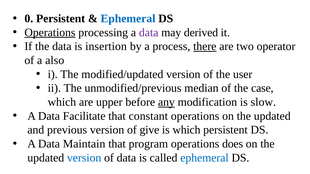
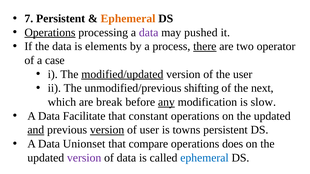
0: 0 -> 7
Ephemeral at (128, 19) colour: blue -> orange
derived: derived -> pushed
insertion: insertion -> elements
also: also -> case
modified/updated underline: none -> present
median: median -> shifting
case: case -> next
upper: upper -> break
and underline: none -> present
version at (107, 130) underline: none -> present
of give: give -> user
is which: which -> towns
Maintain: Maintain -> Unionset
program: program -> compare
version at (84, 158) colour: blue -> purple
